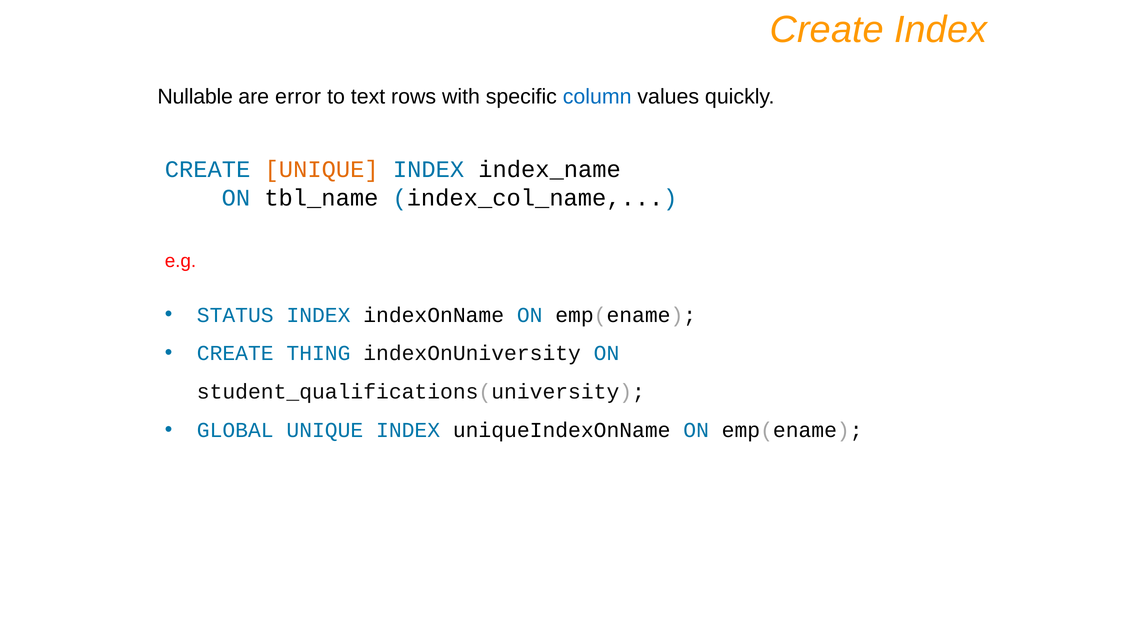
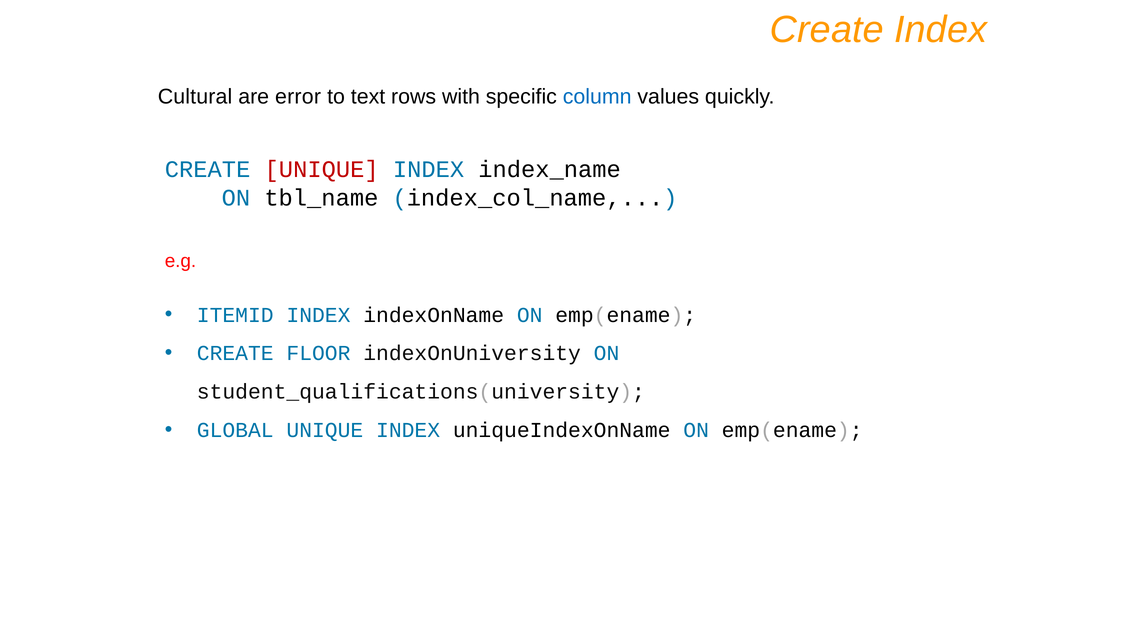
Nullable: Nullable -> Cultural
UNIQUE at (322, 169) colour: orange -> red
STATUS: STATUS -> ITEMID
THING: THING -> FLOOR
